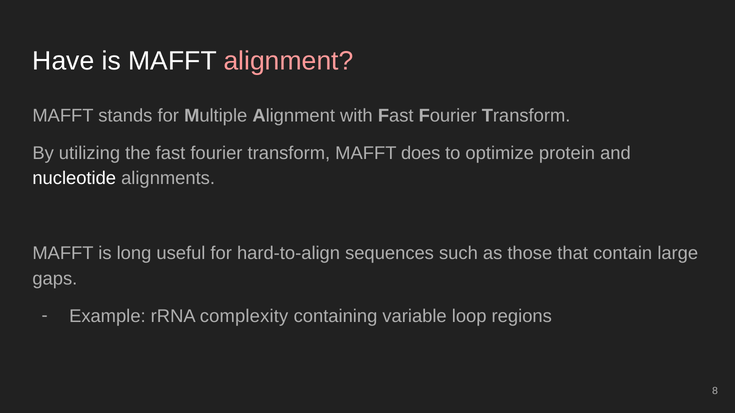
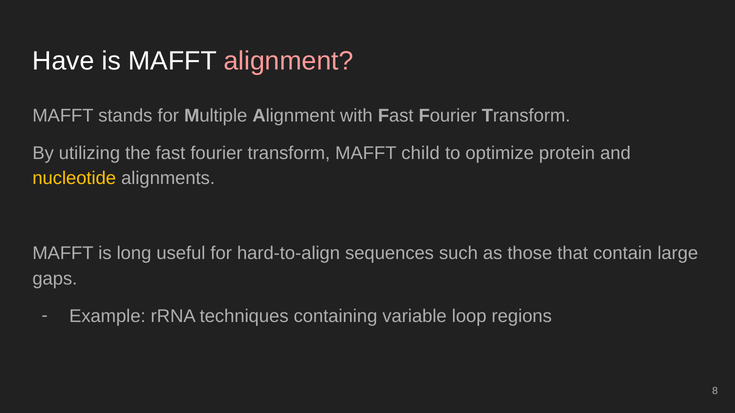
does: does -> child
nucleotide colour: white -> yellow
complexity: complexity -> techniques
